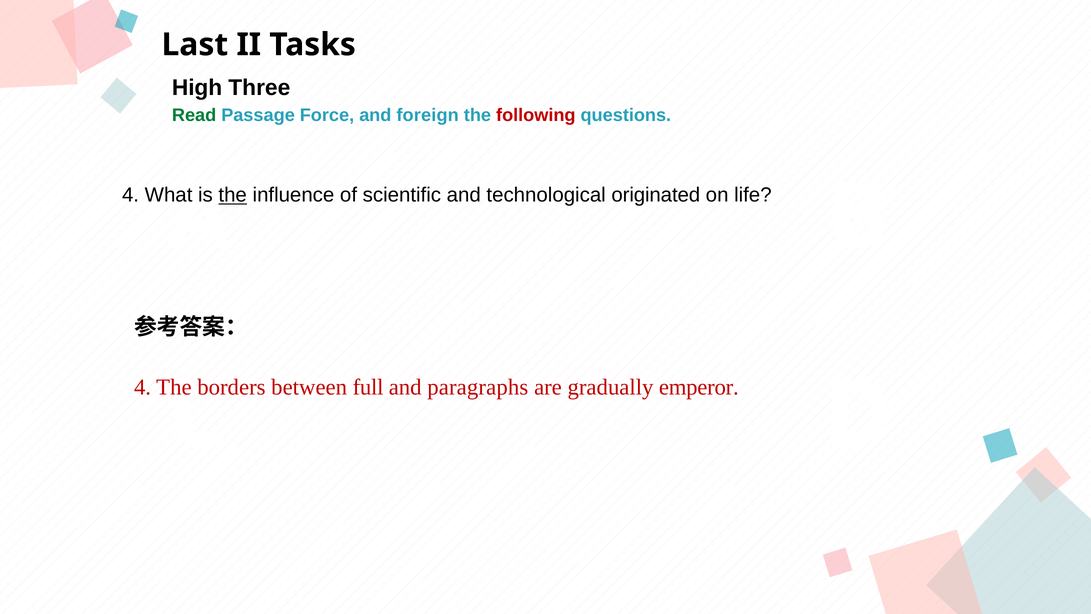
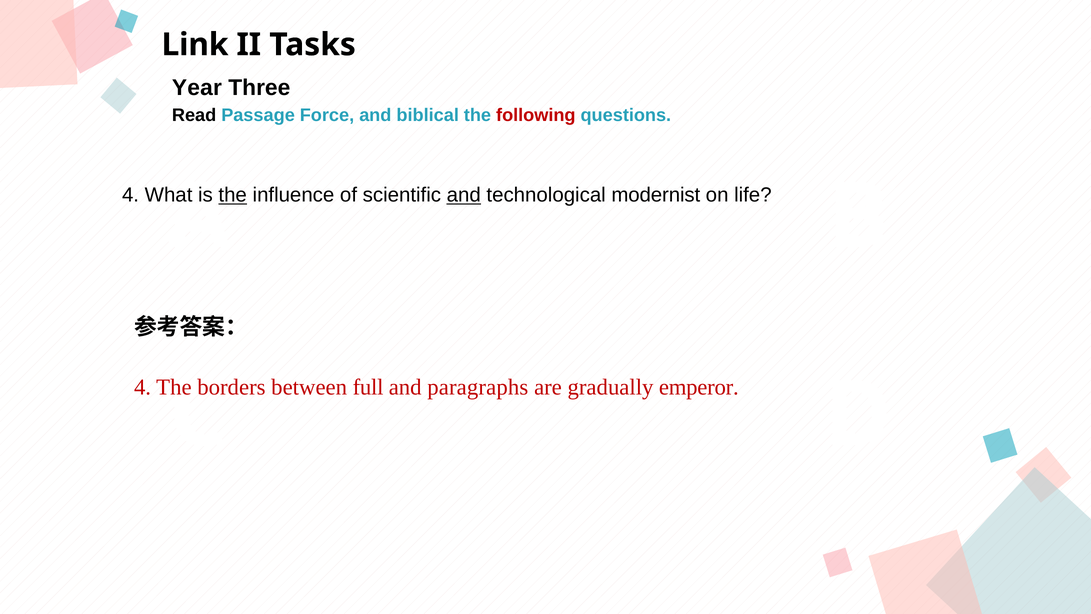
Last: Last -> Link
High: High -> Year
Read colour: green -> black
foreign: foreign -> biblical
and at (464, 195) underline: none -> present
originated: originated -> modernist
